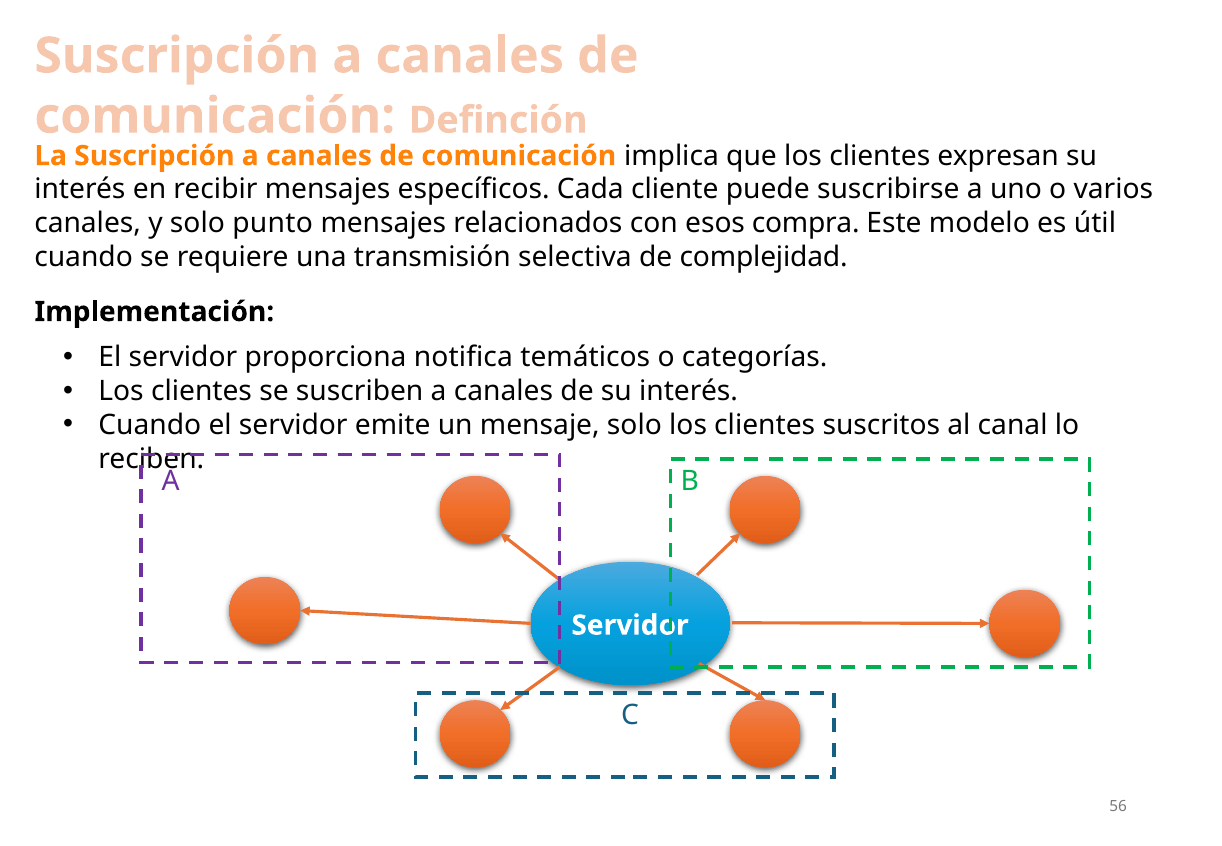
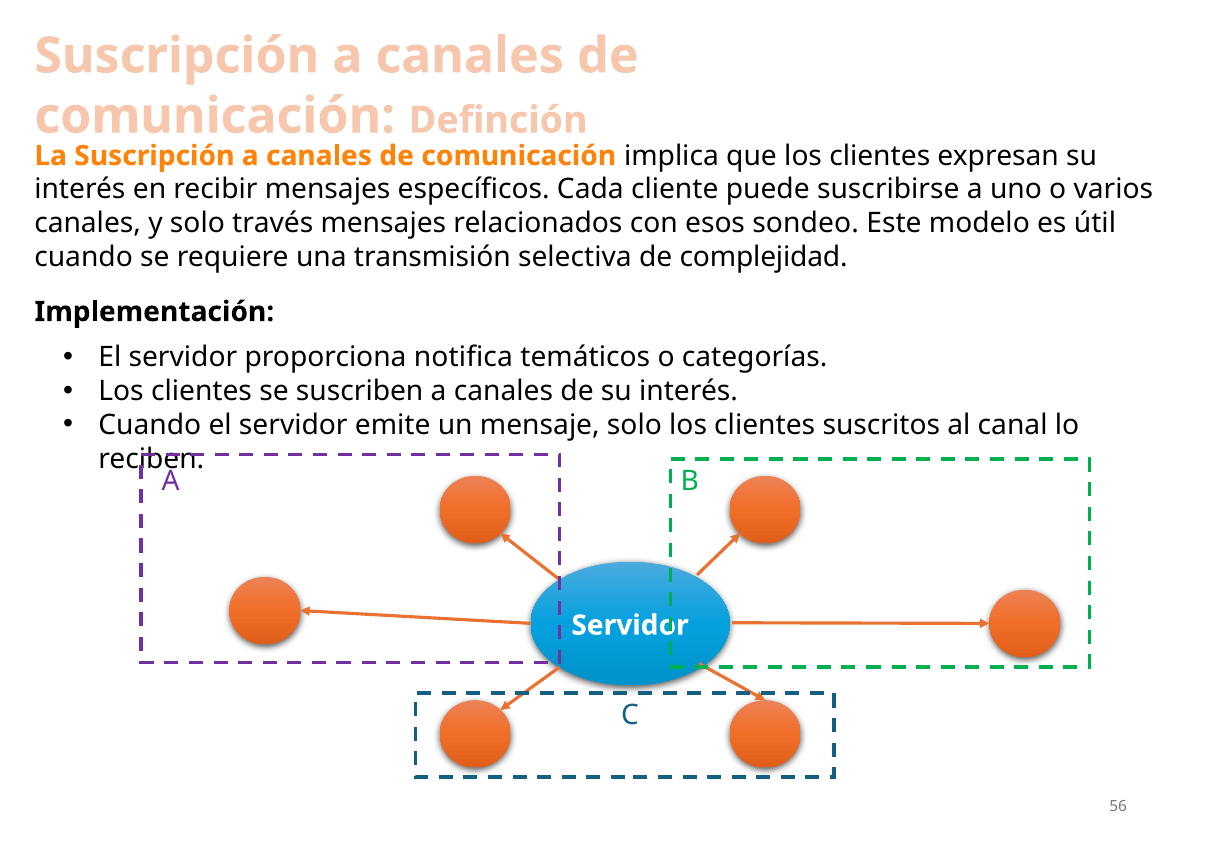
punto: punto -> través
compra: compra -> sondeo
